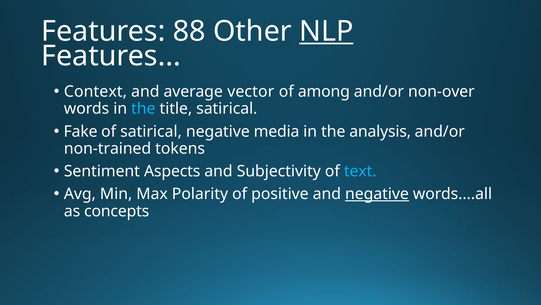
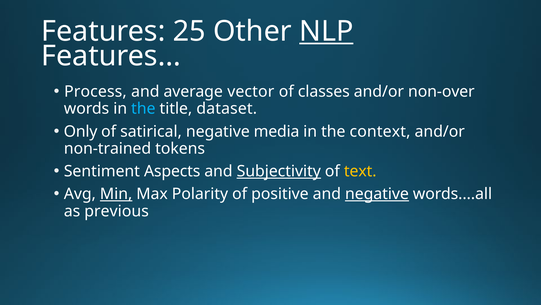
88: 88 -> 25
Context: Context -> Process
among: among -> classes
title satirical: satirical -> dataset
Fake: Fake -> Only
analysis: analysis -> context
Subjectivity underline: none -> present
text colour: light blue -> yellow
Min underline: none -> present
concepts: concepts -> previous
